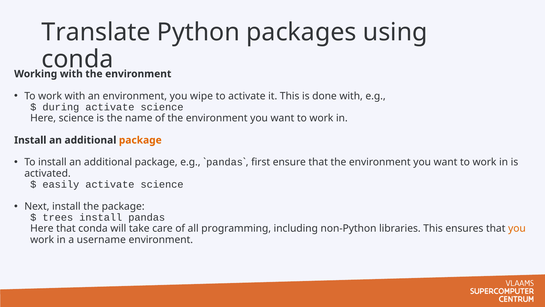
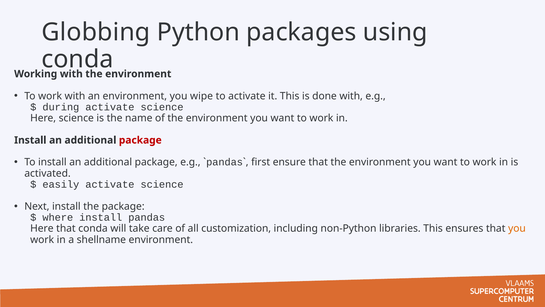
Translate: Translate -> Globbing
package at (140, 140) colour: orange -> red
trees: trees -> where
programming: programming -> customization
username: username -> shellname
